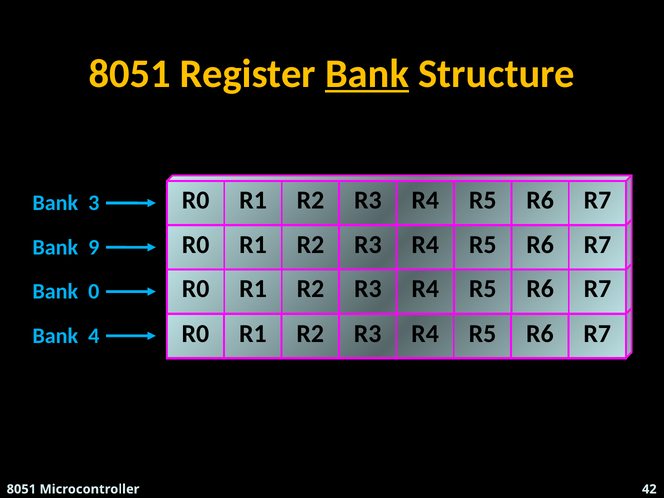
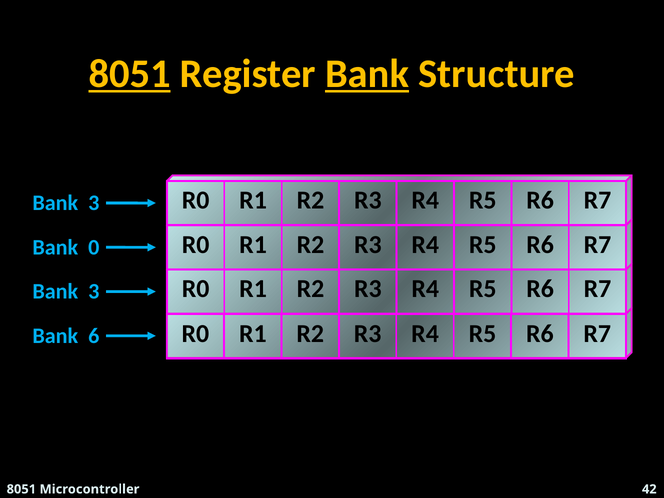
8051 at (130, 74) underline: none -> present
9: 9 -> 0
0 at (94, 292): 0 -> 3
4: 4 -> 6
